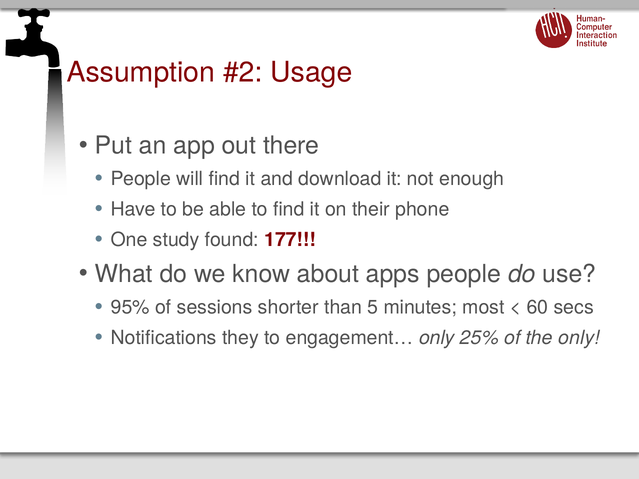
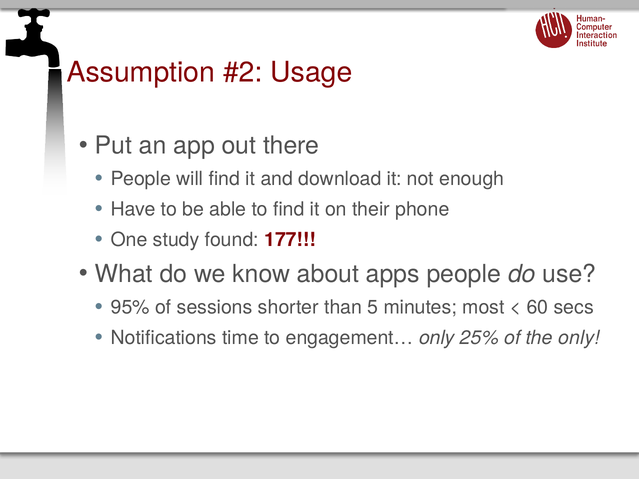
they: they -> time
